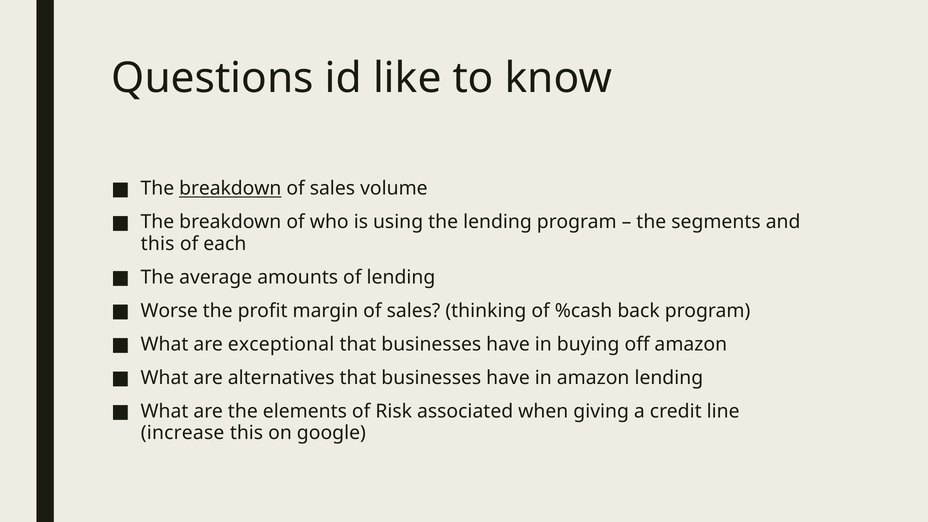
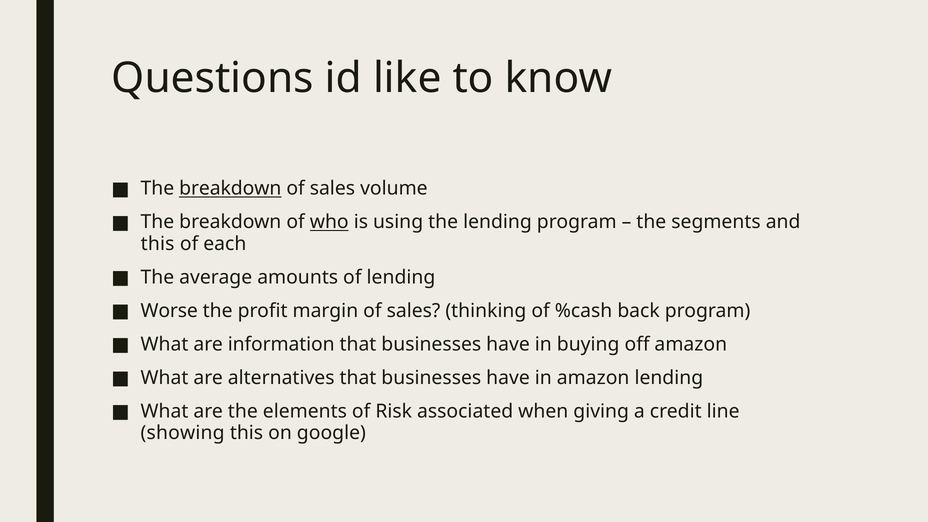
who underline: none -> present
exceptional: exceptional -> information
increase: increase -> showing
